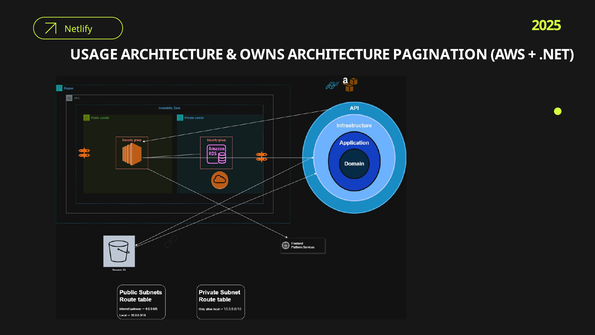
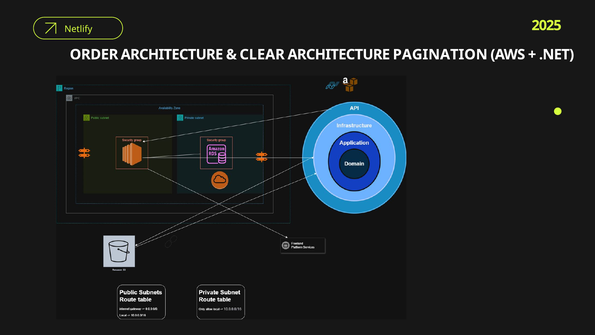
USAGE: USAGE -> ORDER
OWNS: OWNS -> CLEAR
